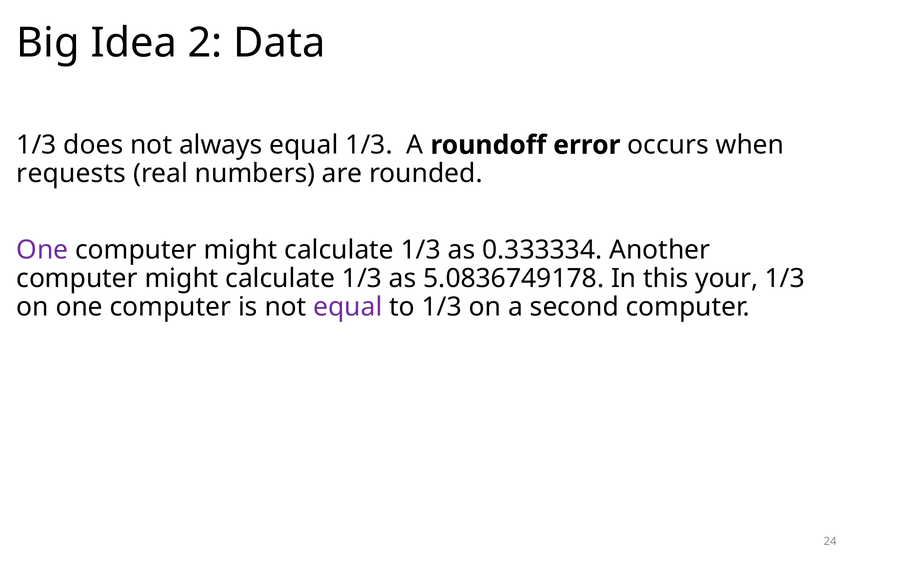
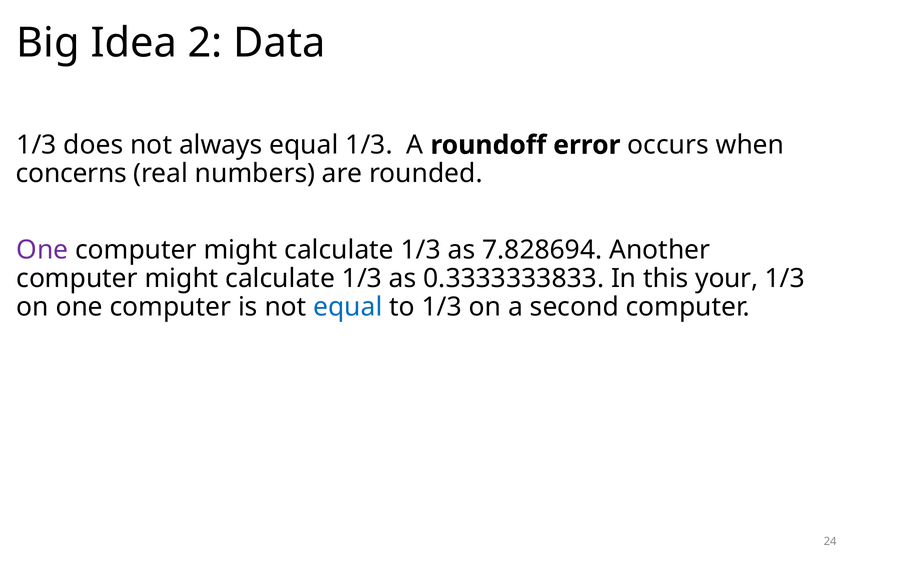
requests: requests -> concerns
0.333334: 0.333334 -> 7.828694
5.0836749178: 5.0836749178 -> 0.3333333833
equal at (348, 307) colour: purple -> blue
